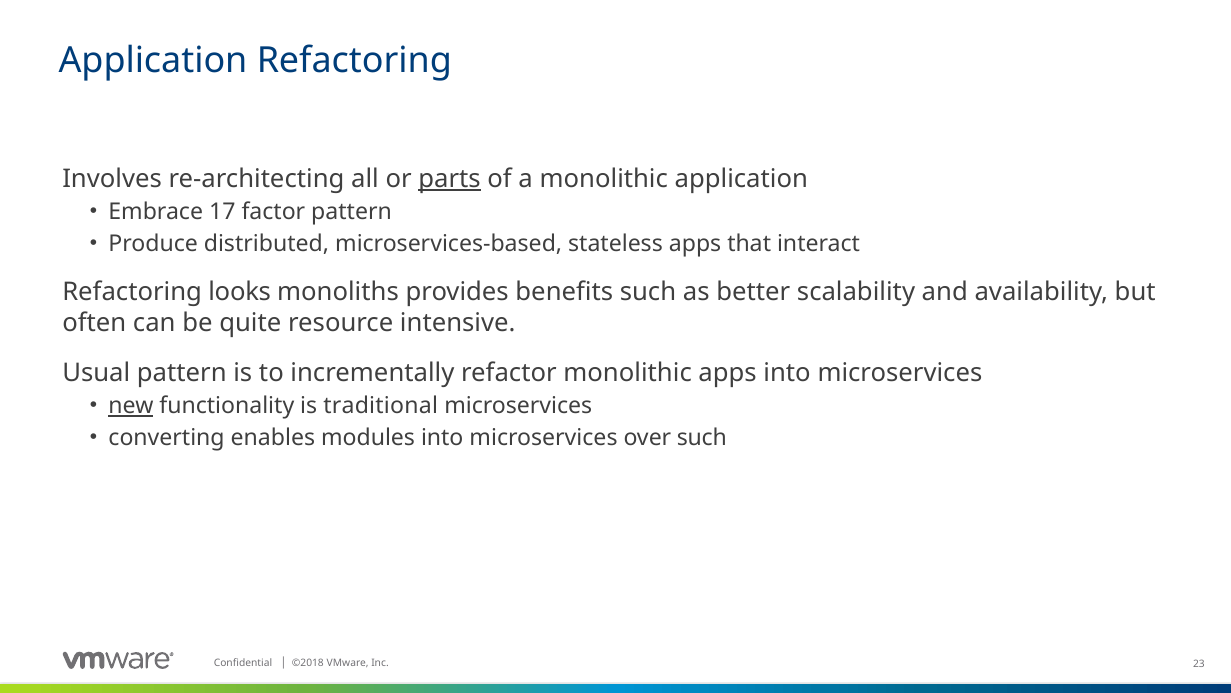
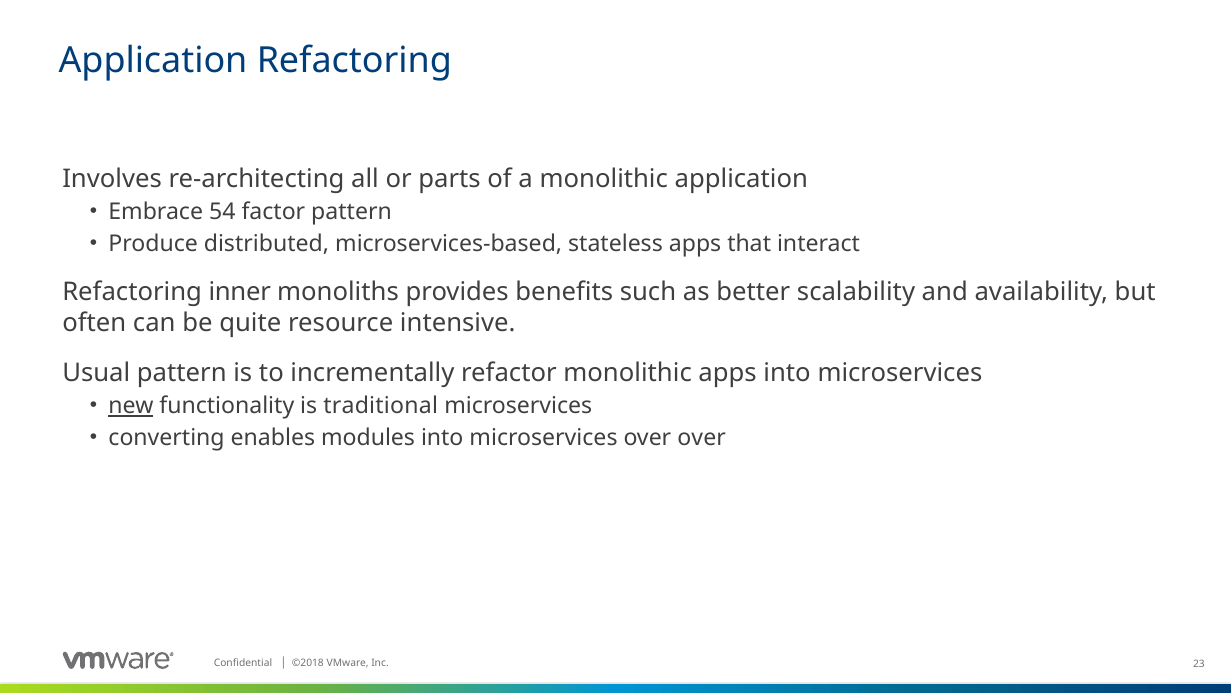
parts underline: present -> none
17: 17 -> 54
looks: looks -> inner
over such: such -> over
